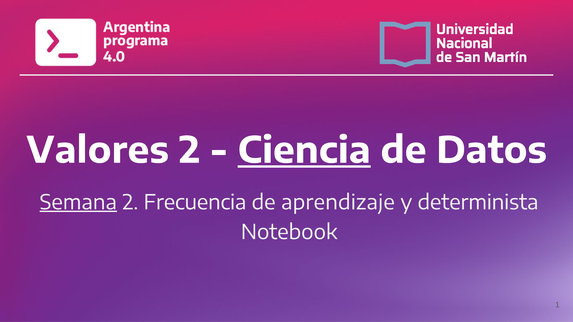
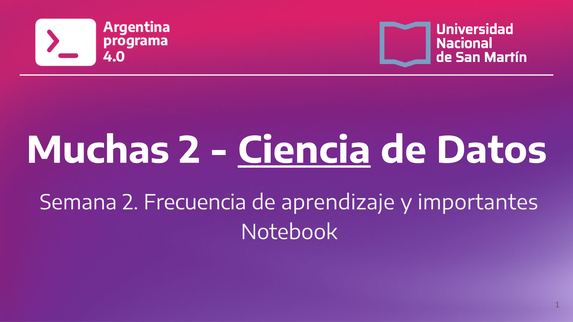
Valores: Valores -> Muchas
Semana underline: present -> none
determinista: determinista -> importantes
